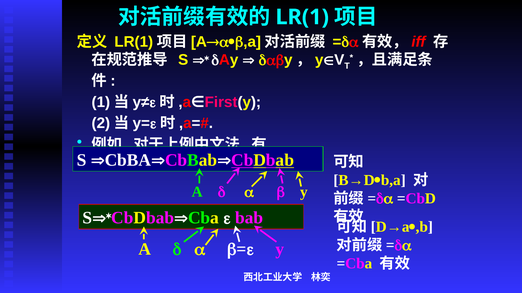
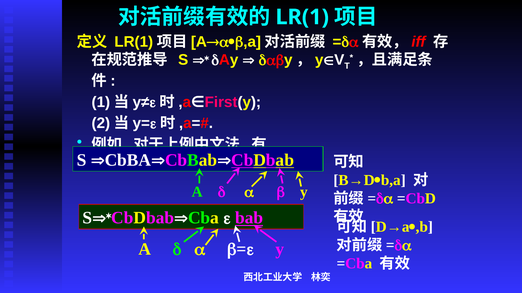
bab underline: none -> present
